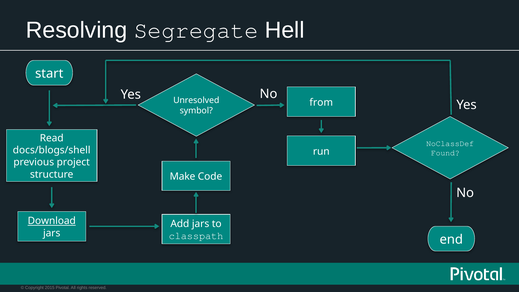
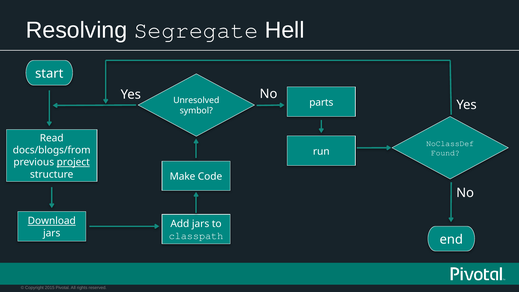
from: from -> parts
docs/blogs/shell: docs/blogs/shell -> docs/blogs/from
project underline: none -> present
